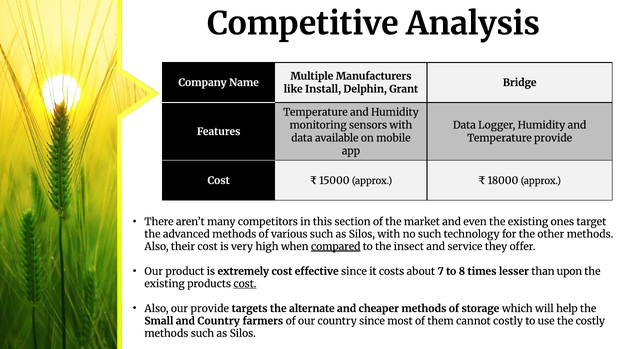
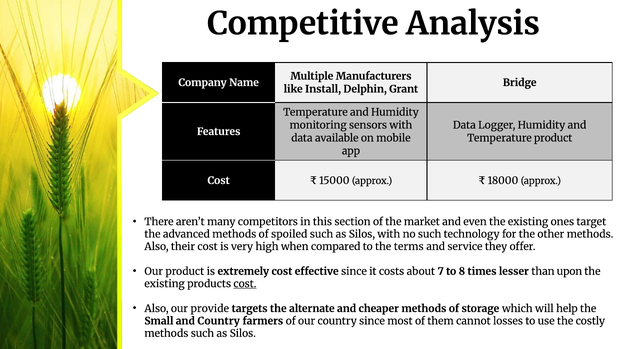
Temperature provide: provide -> product
various: various -> spoiled
compared underline: present -> none
insect: insect -> terms
cannot costly: costly -> losses
